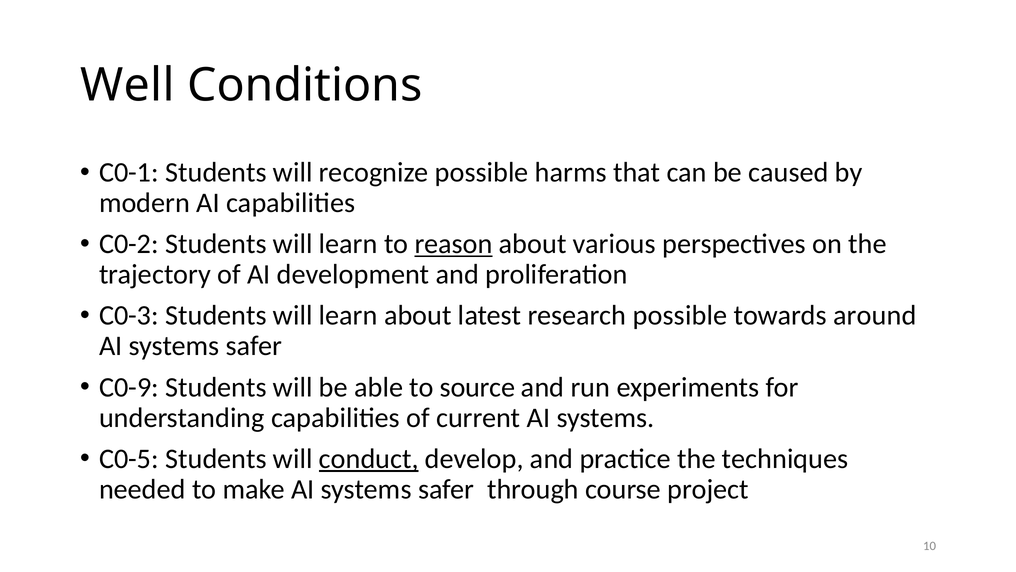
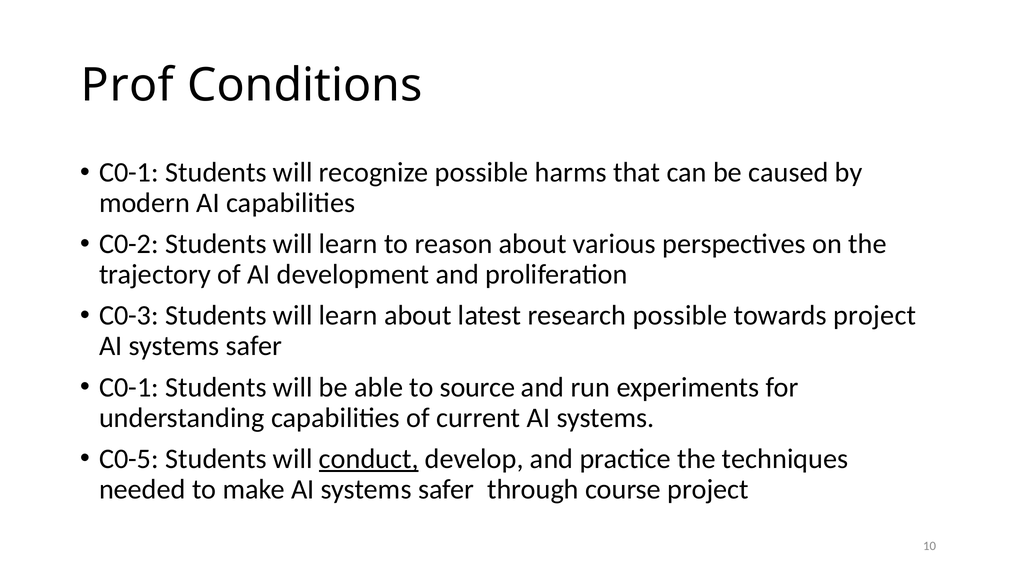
Well: Well -> Prof
reason underline: present -> none
towards around: around -> project
C0-9 at (129, 387): C0-9 -> C0-1
